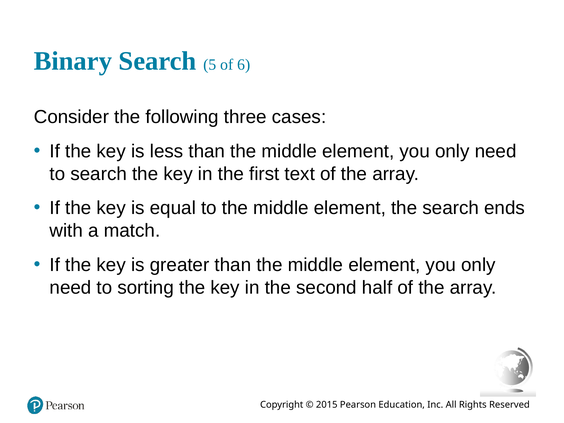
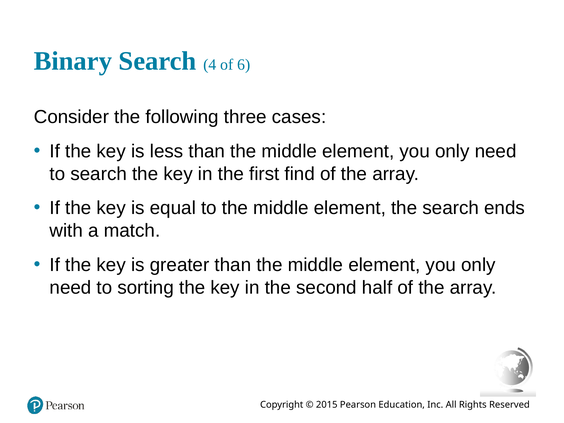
5: 5 -> 4
text: text -> find
